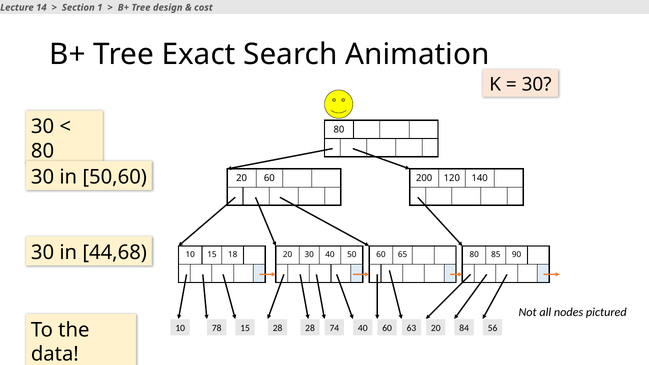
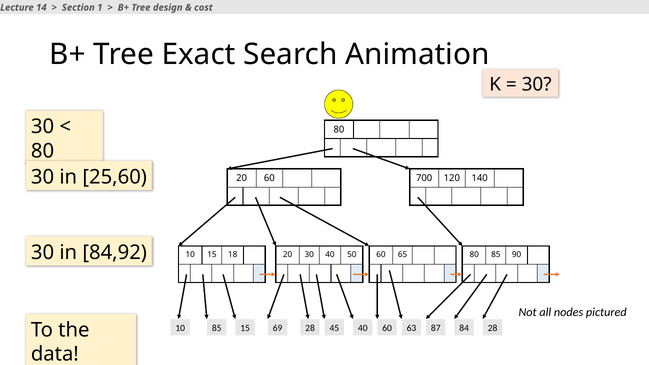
50,60: 50,60 -> 25,60
200: 200 -> 700
44,68: 44,68 -> 84,92
10 78: 78 -> 85
15 28: 28 -> 69
74: 74 -> 45
63 20: 20 -> 87
84 56: 56 -> 28
